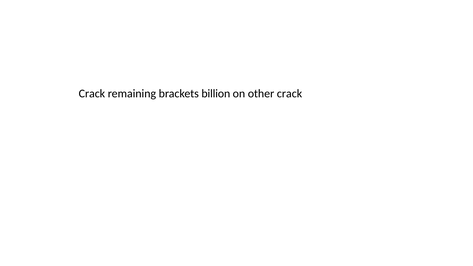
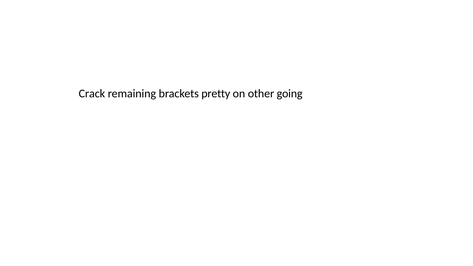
billion: billion -> pretty
other crack: crack -> going
